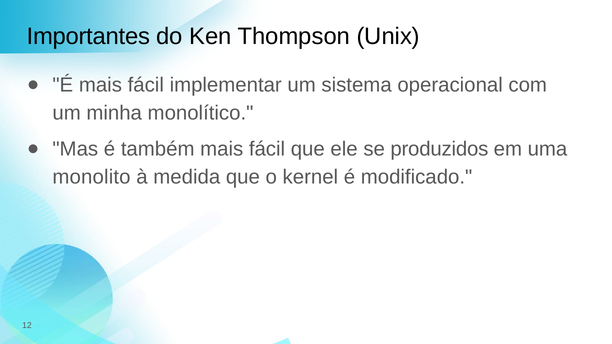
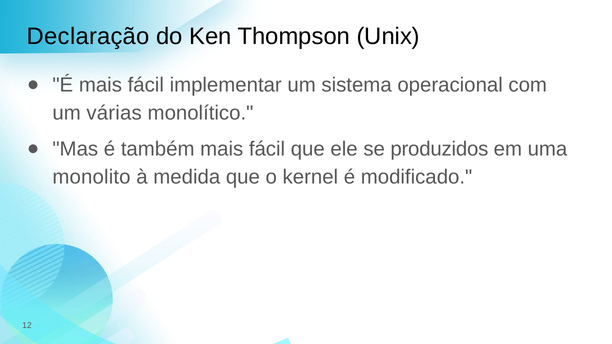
Importantes: Importantes -> Declaração
minha: minha -> várias
